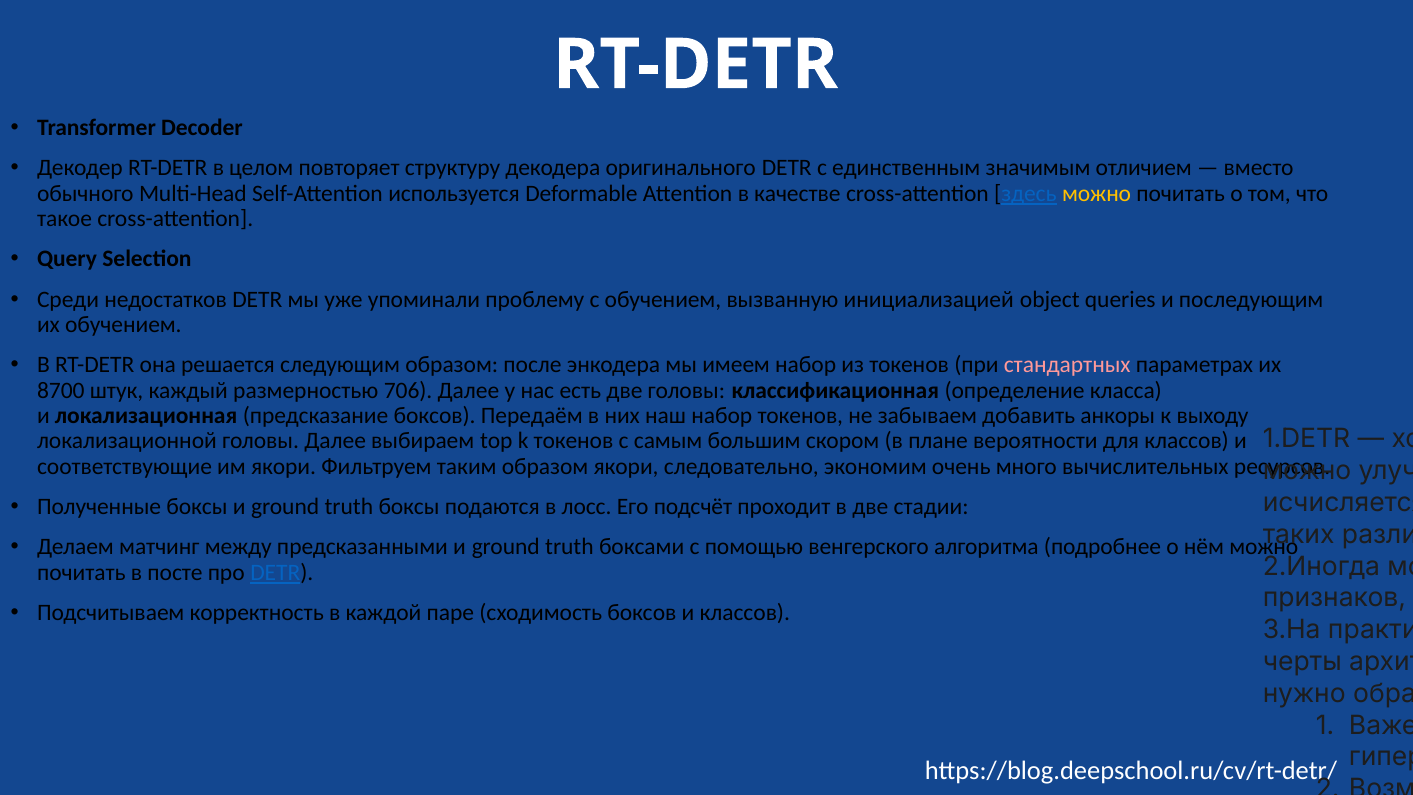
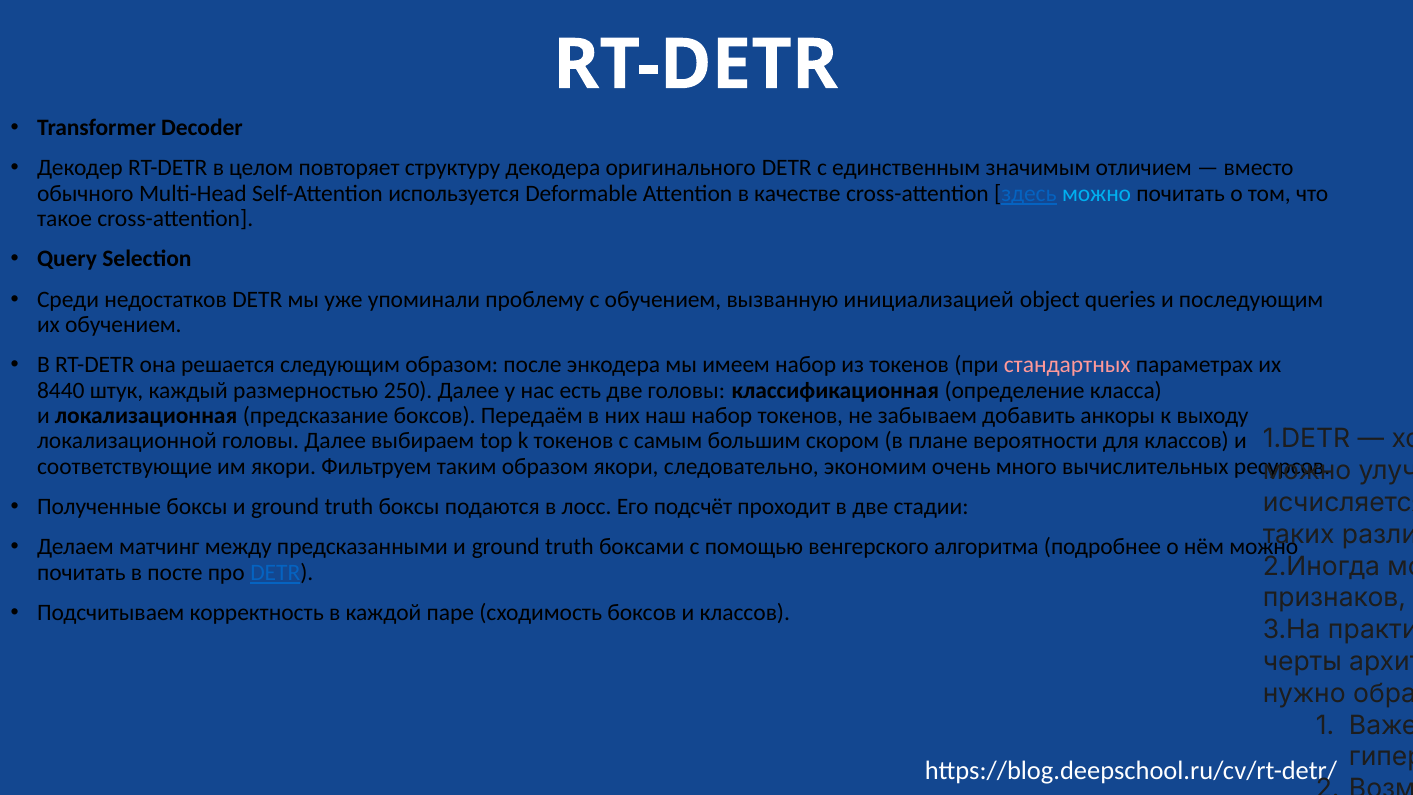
можно at (1097, 193) colour: yellow -> light blue
8700: 8700 -> 8440
706: 706 -> 250
